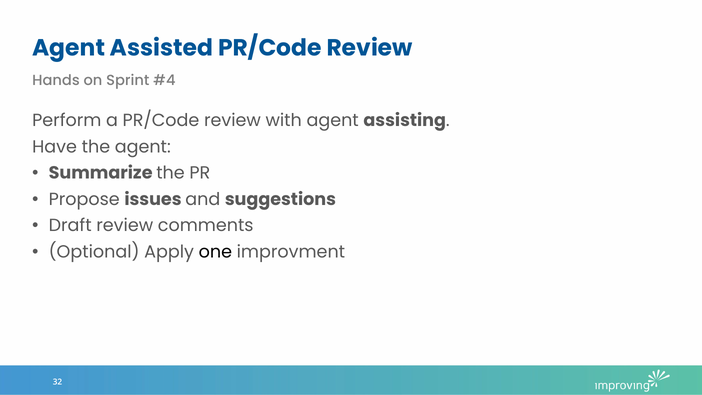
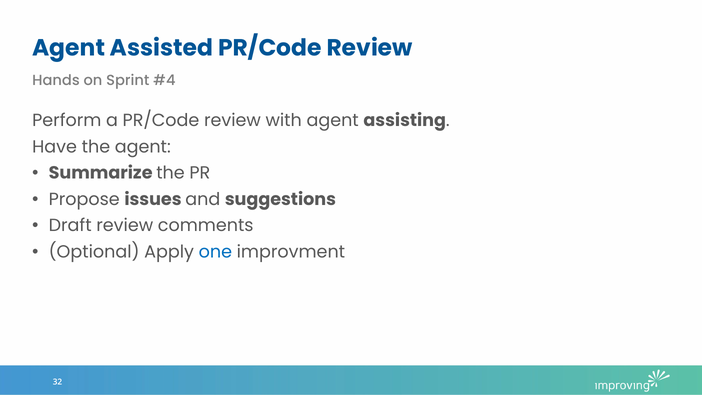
one colour: black -> blue
